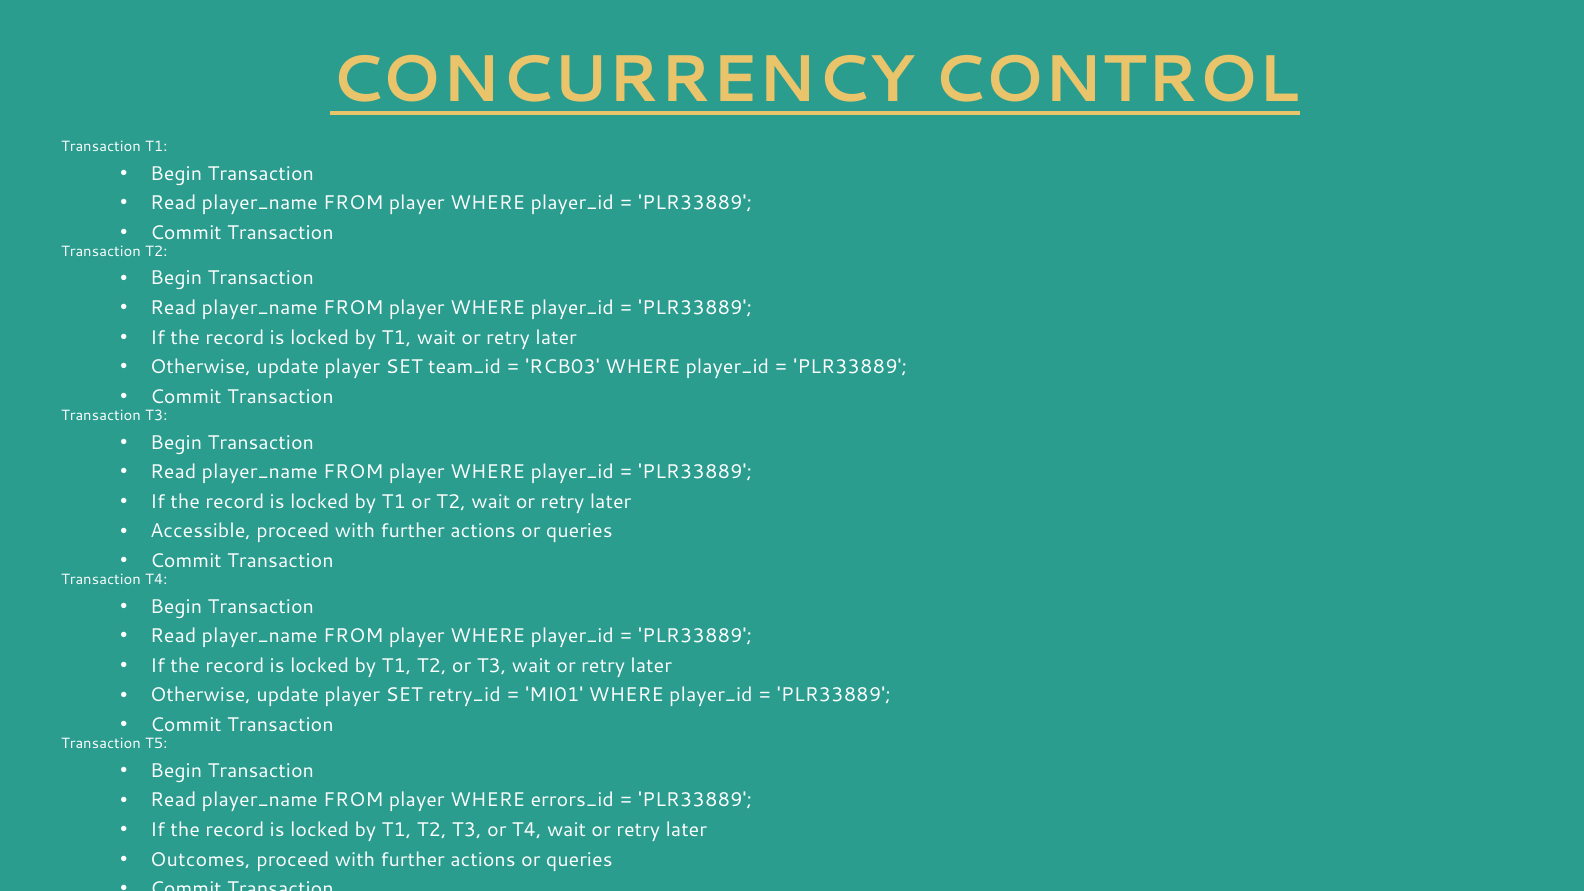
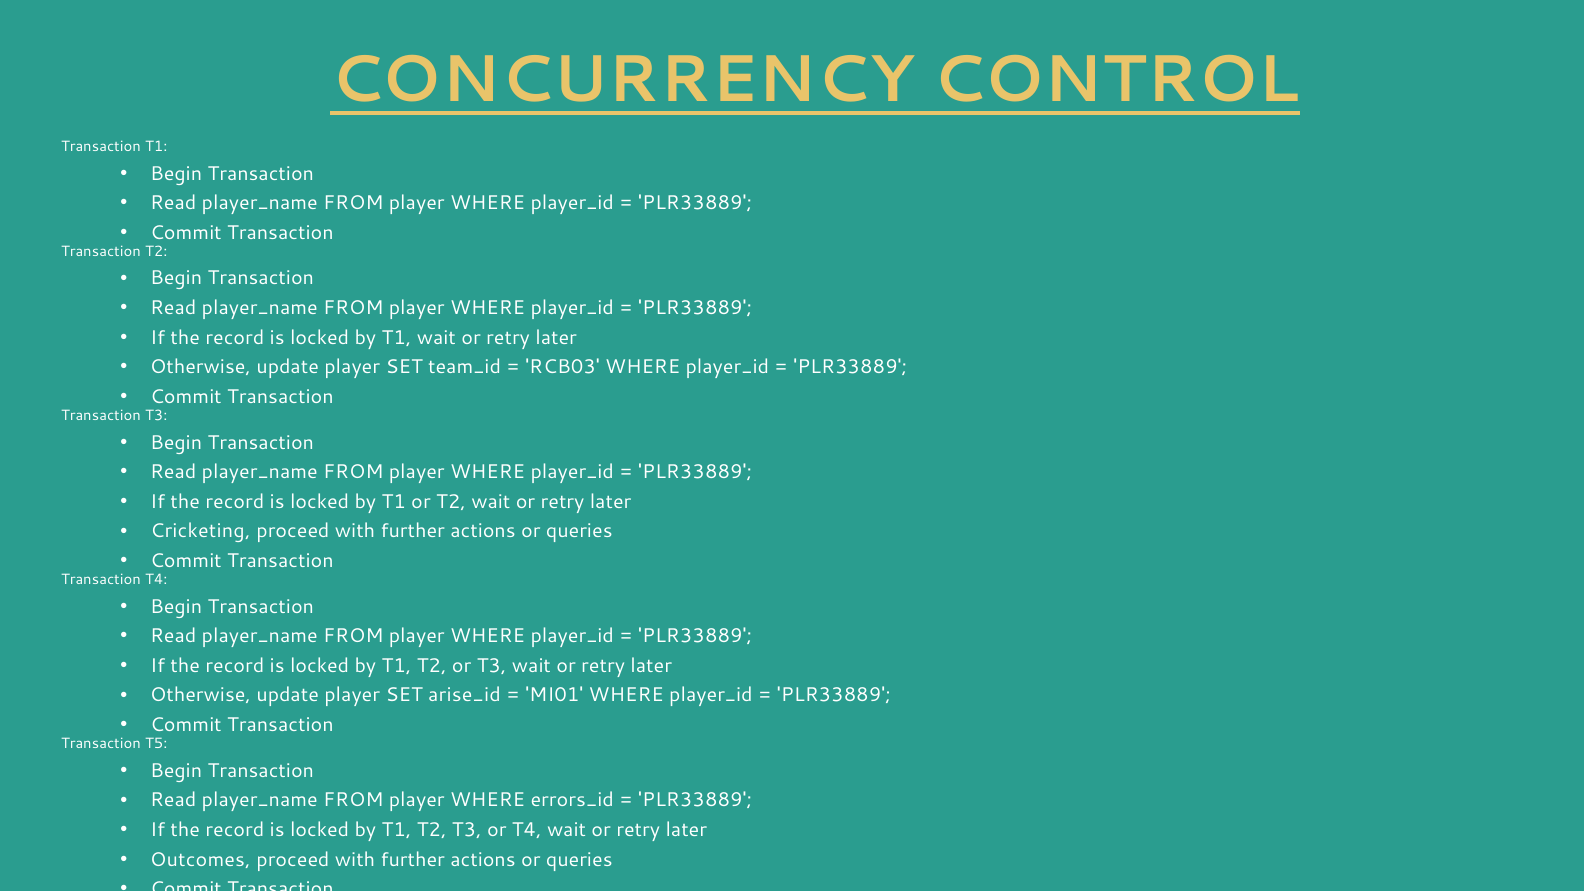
Accessible: Accessible -> Cricketing
retry_id: retry_id -> arise_id
